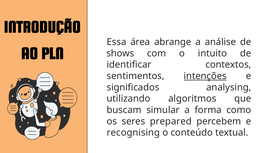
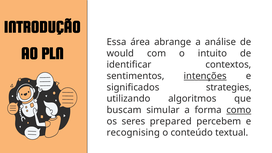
shows: shows -> would
analysing: analysing -> strategies
como underline: none -> present
